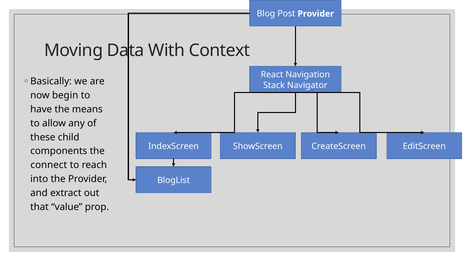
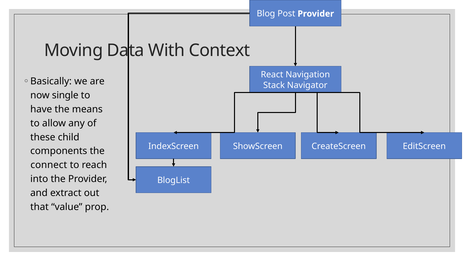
begin: begin -> single
